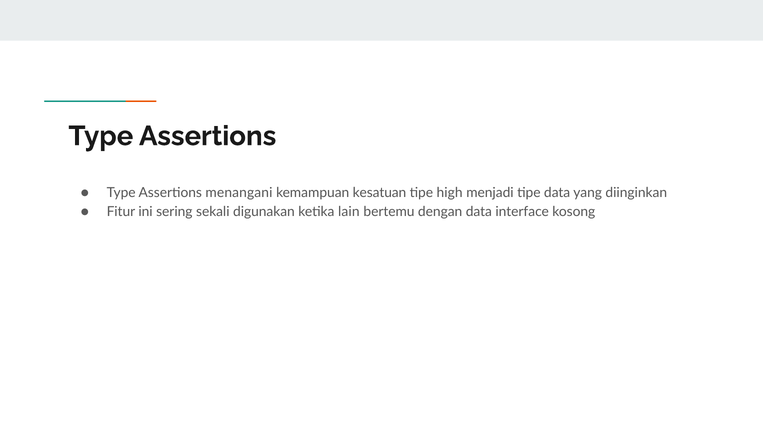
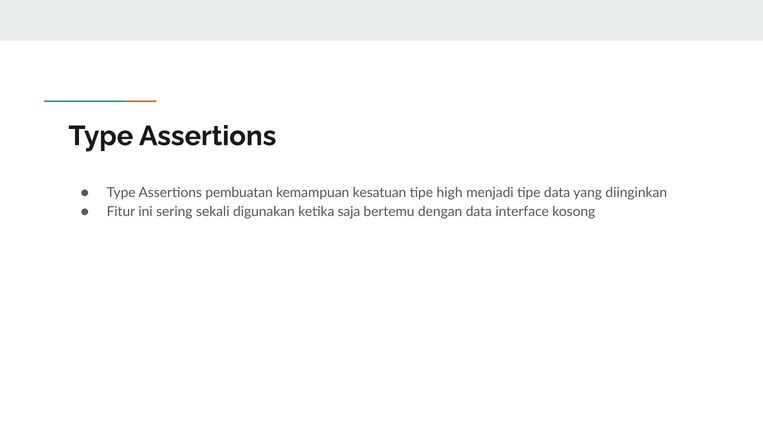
menangani: menangani -> pembuatan
lain: lain -> saja
